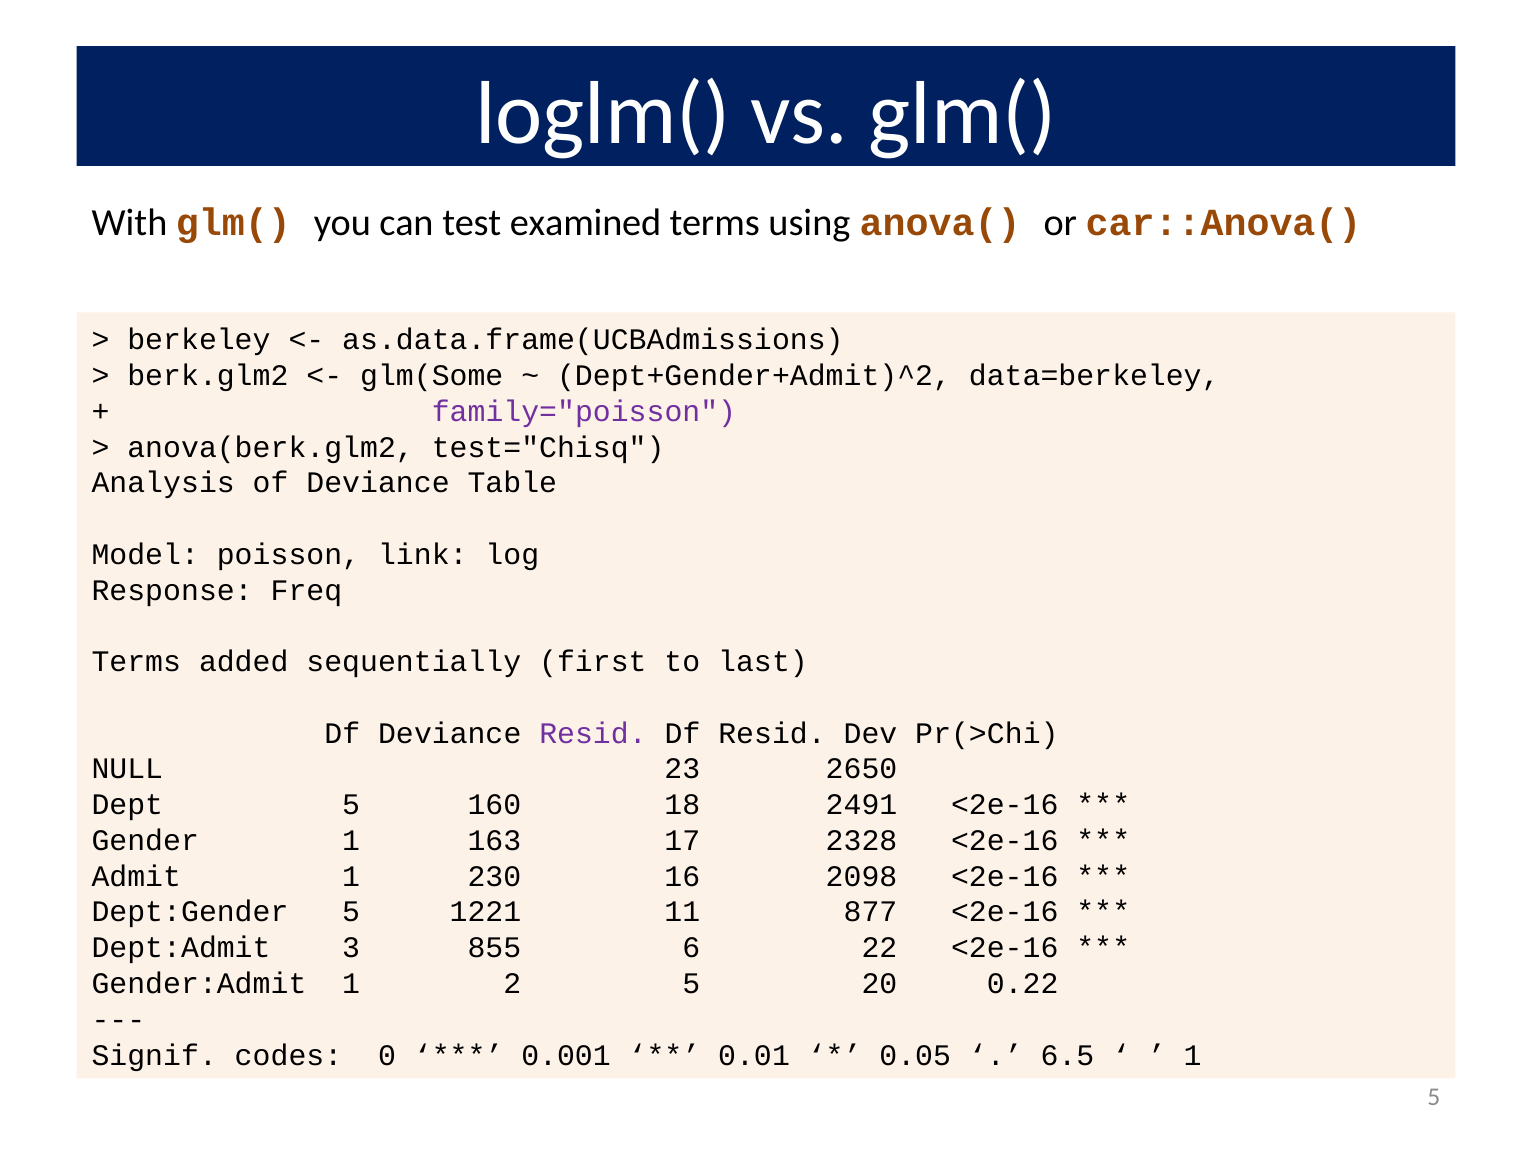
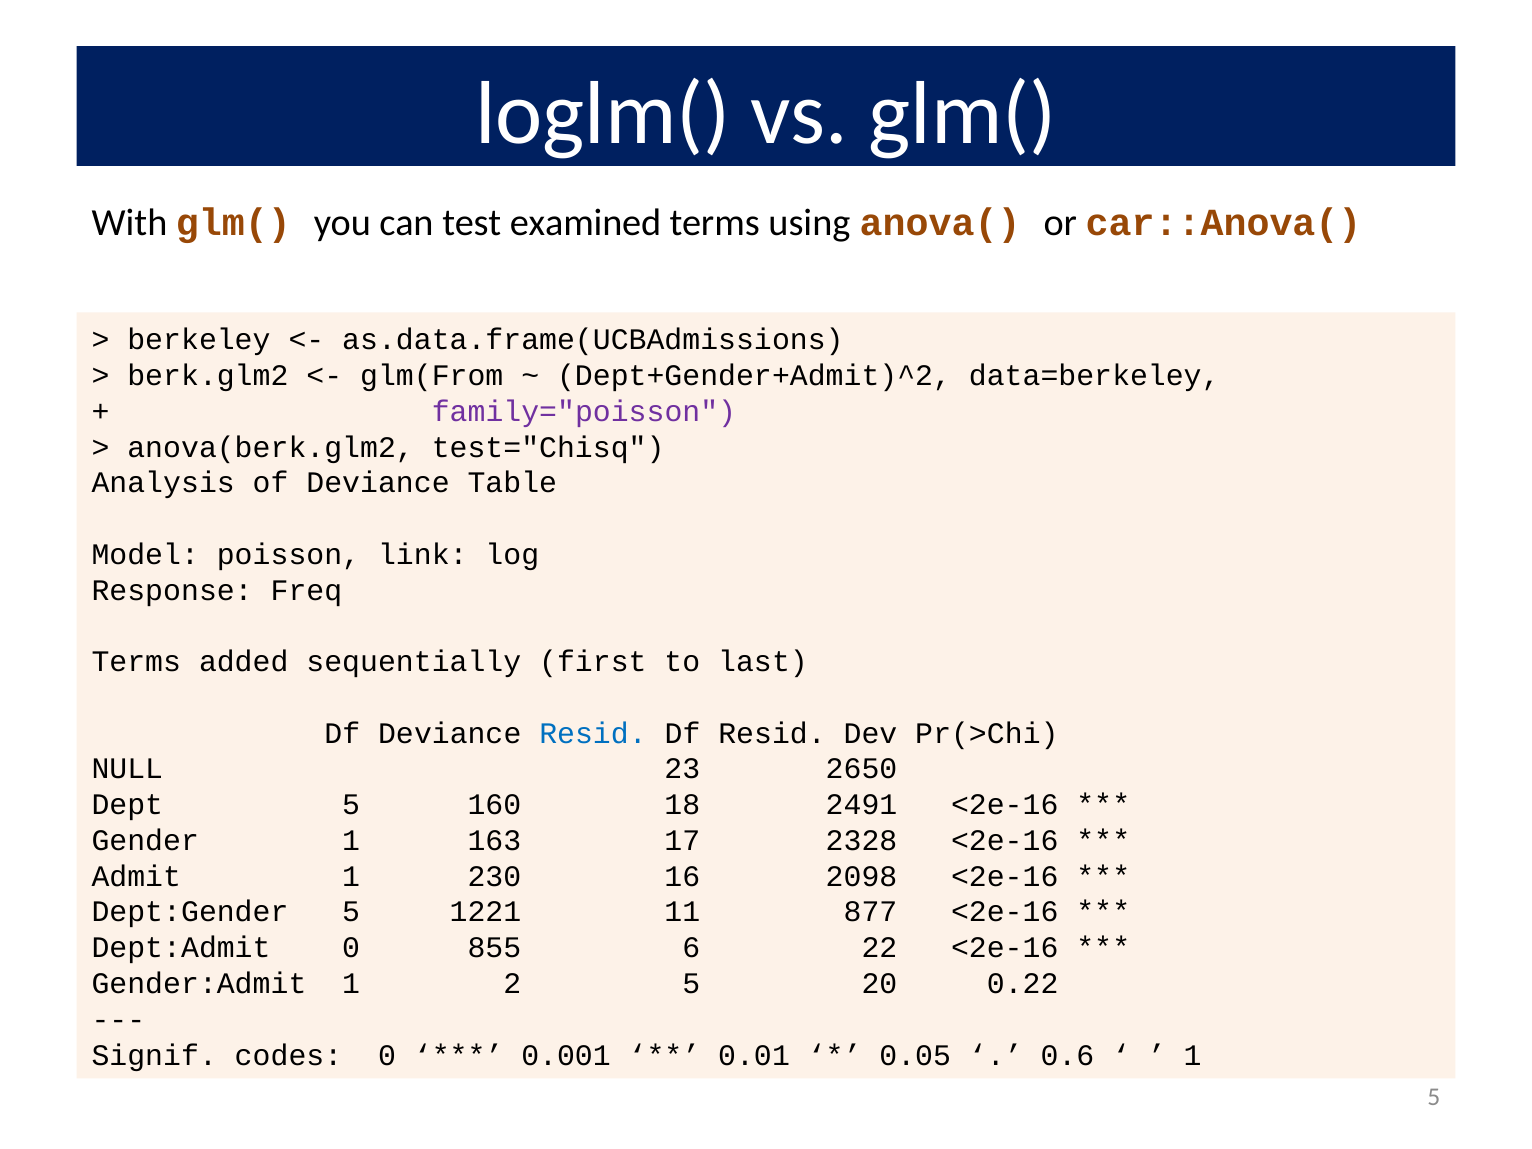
glm(Some: glm(Some -> glm(From
Resid at (593, 733) colour: purple -> blue
Dept:Admit 3: 3 -> 0
6.5: 6.5 -> 0.6
